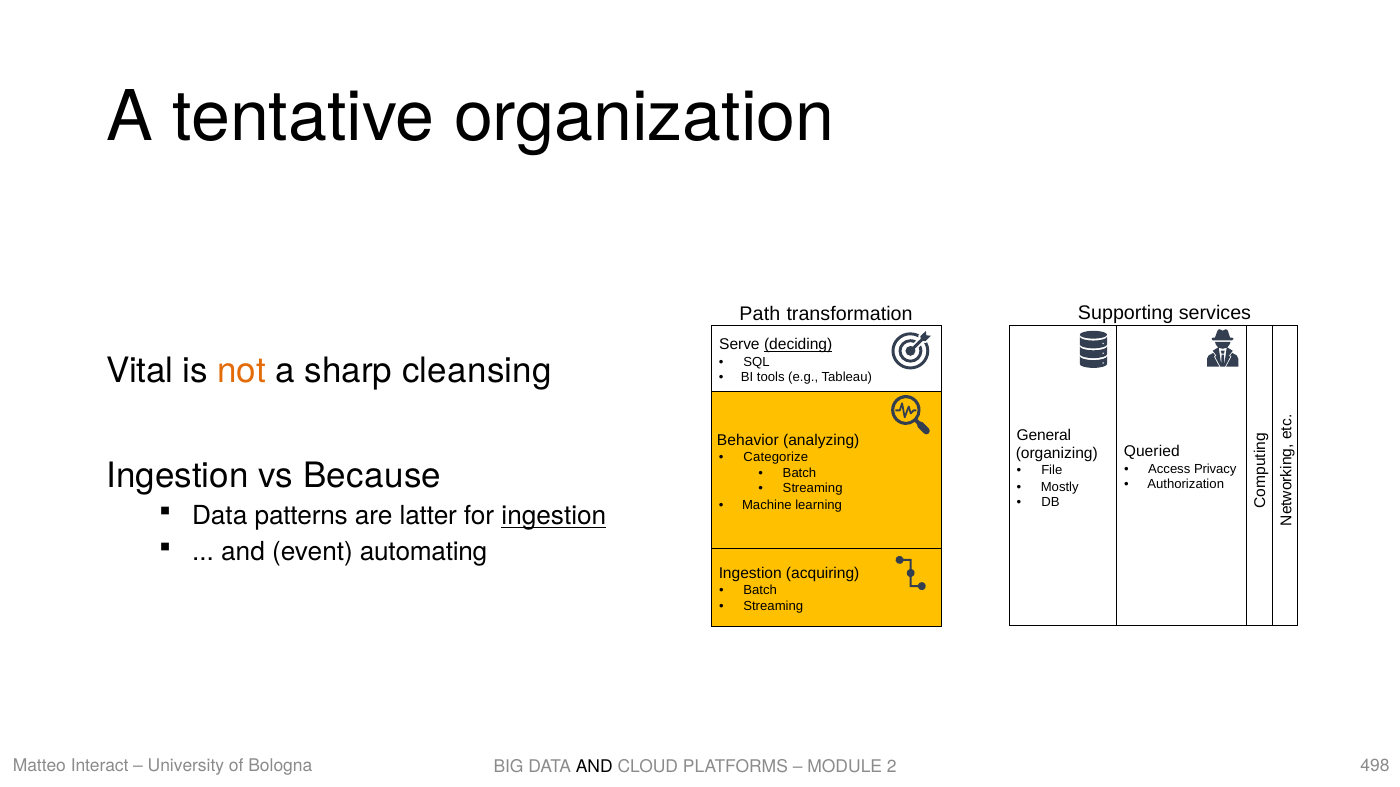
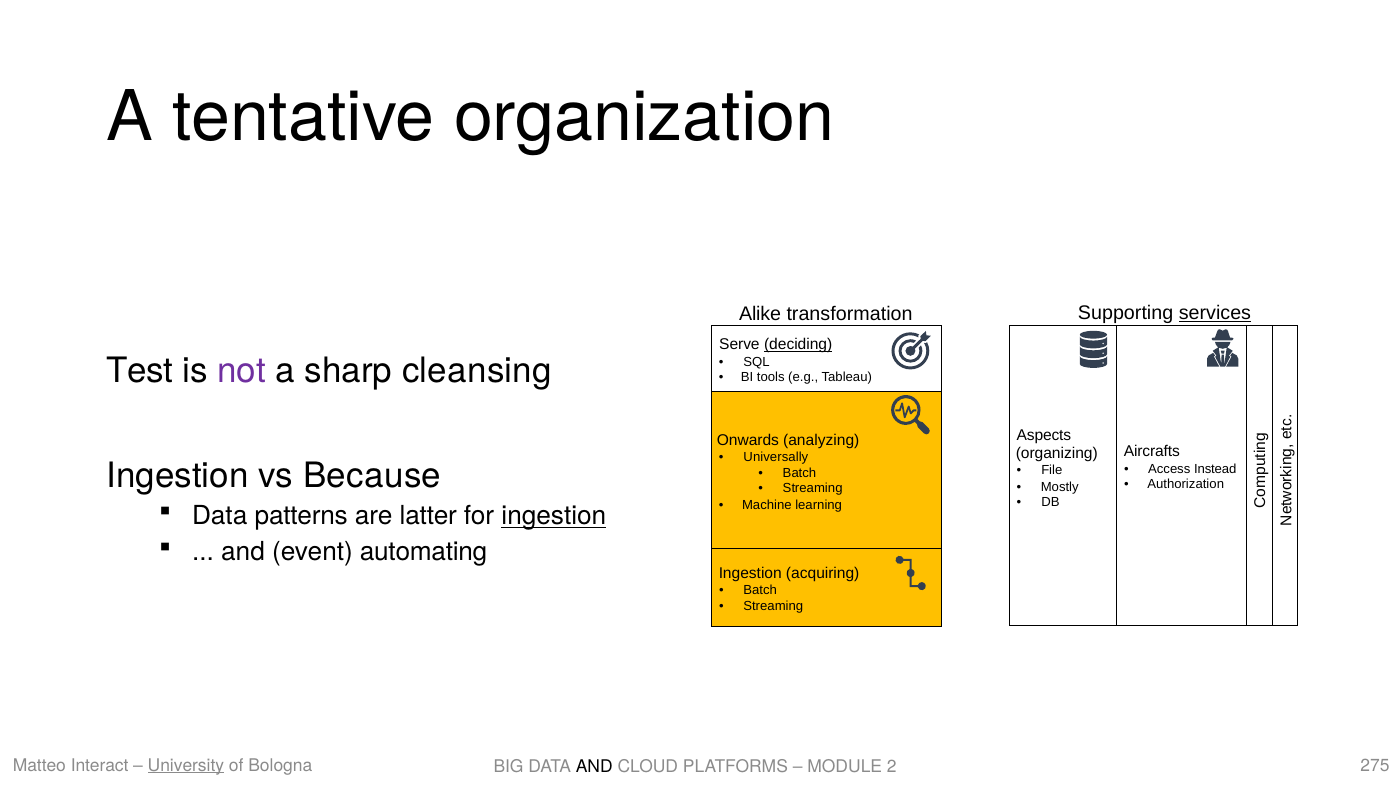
services underline: none -> present
Path: Path -> Alike
Vital: Vital -> Test
not colour: orange -> purple
General: General -> Aspects
Behavior: Behavior -> Onwards
Queried: Queried -> Aircrafts
Categorize: Categorize -> Universally
Privacy: Privacy -> Instead
University underline: none -> present
498: 498 -> 275
